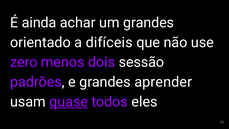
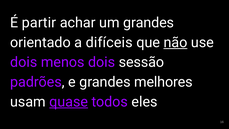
ainda: ainda -> partir
não underline: none -> present
zero at (24, 62): zero -> dois
aprender: aprender -> melhores
